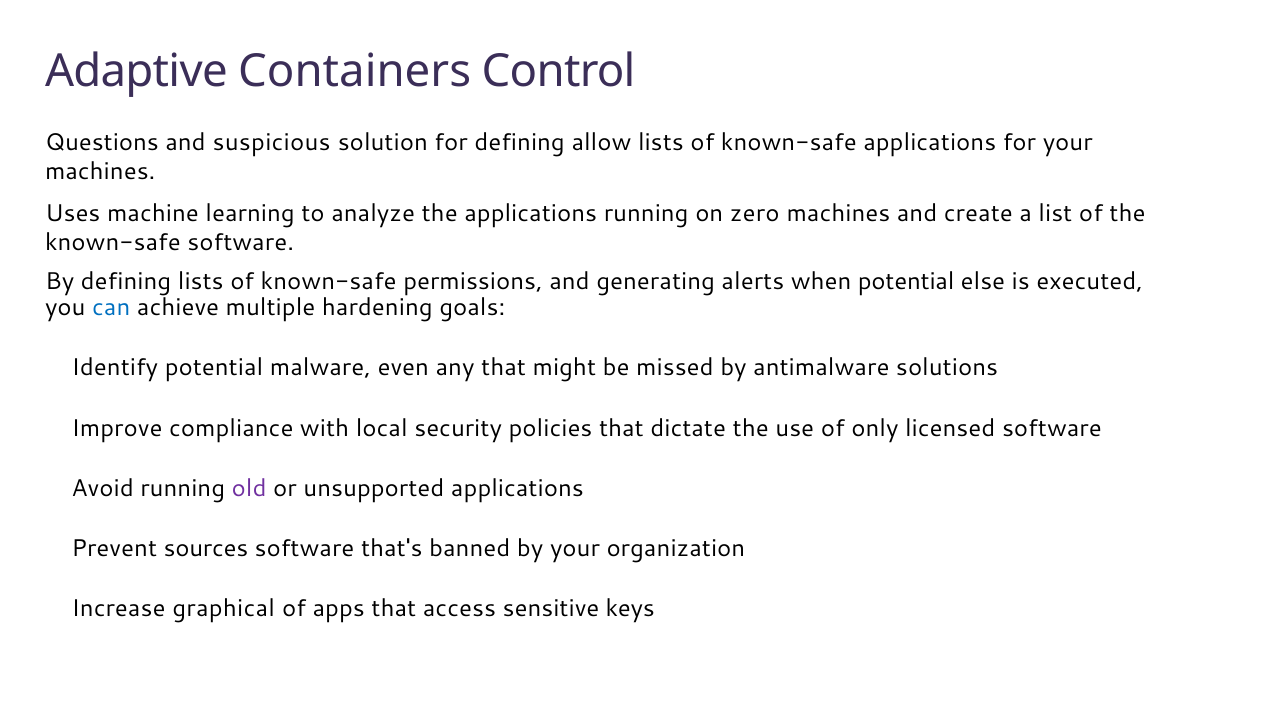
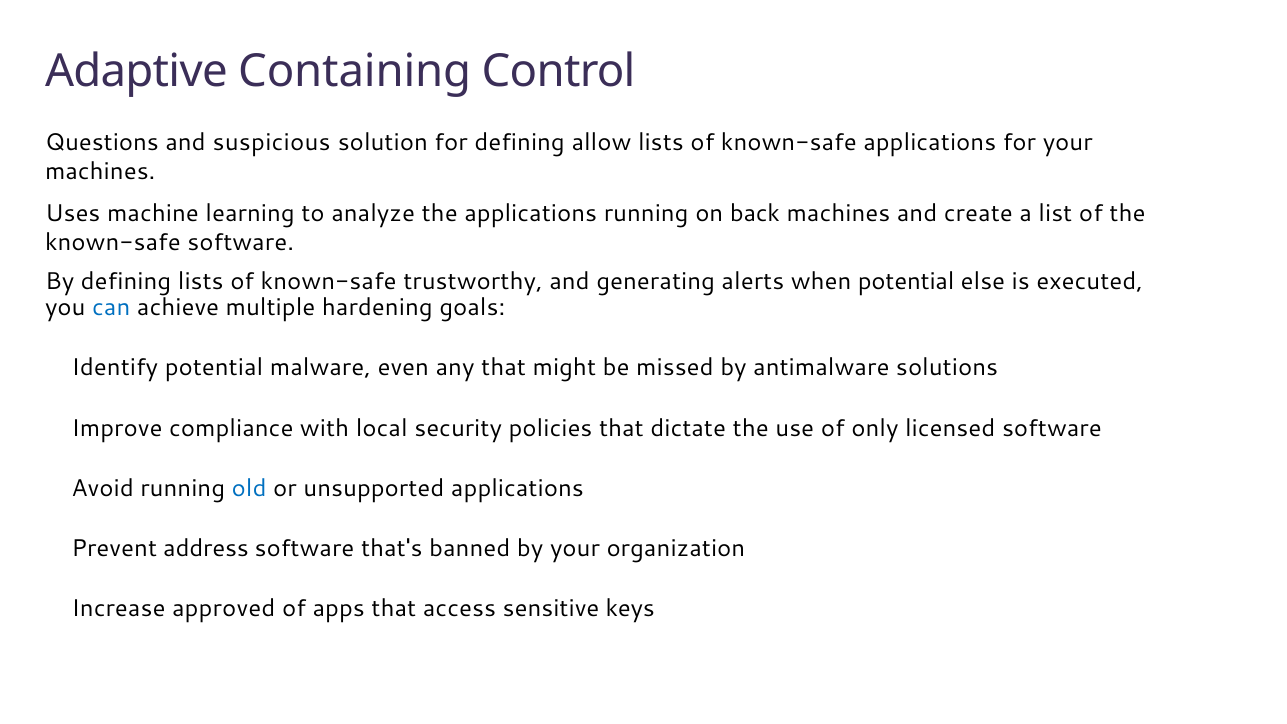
Containers: Containers -> Containing
zero: zero -> back
permissions: permissions -> trustworthy
old colour: purple -> blue
sources: sources -> address
graphical: graphical -> approved
